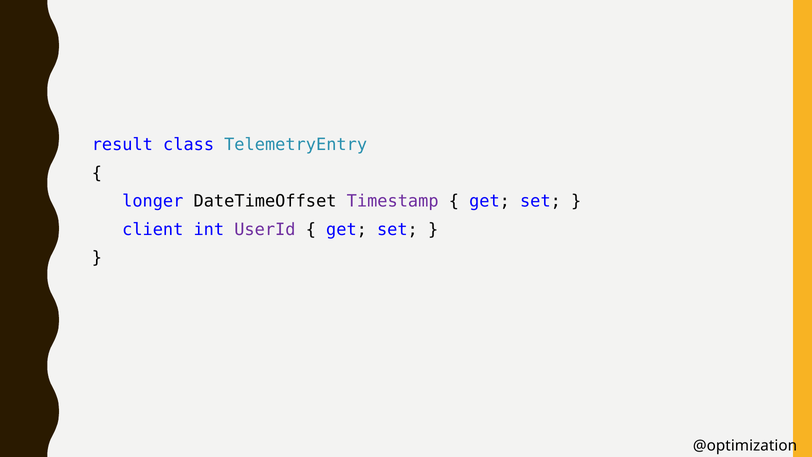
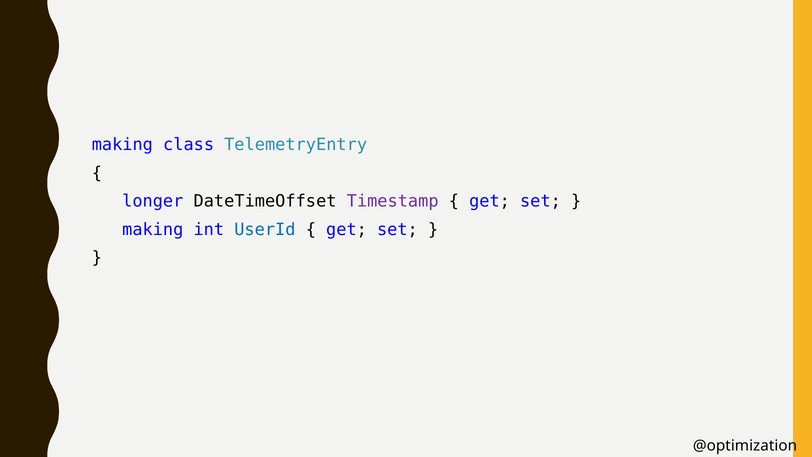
result at (122, 145): result -> making
client at (153, 229): client -> making
UserId colour: purple -> blue
